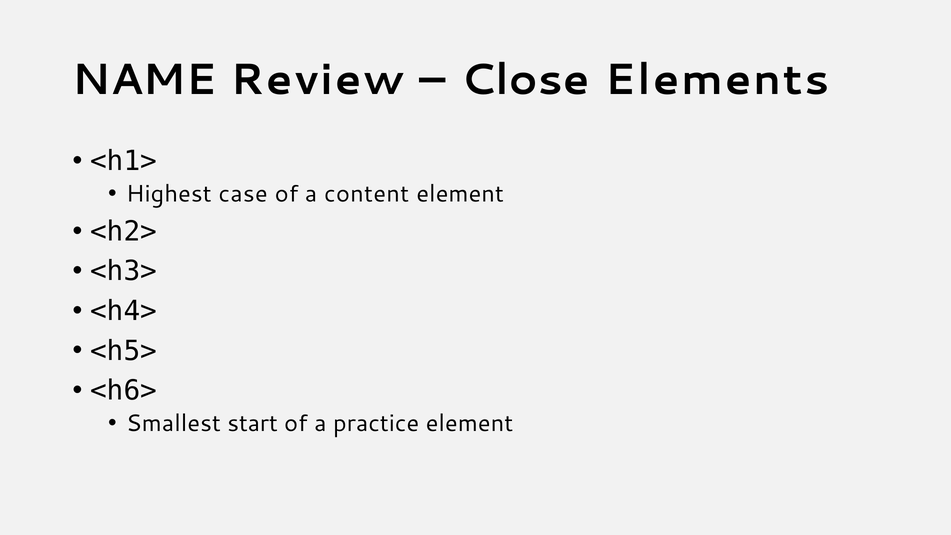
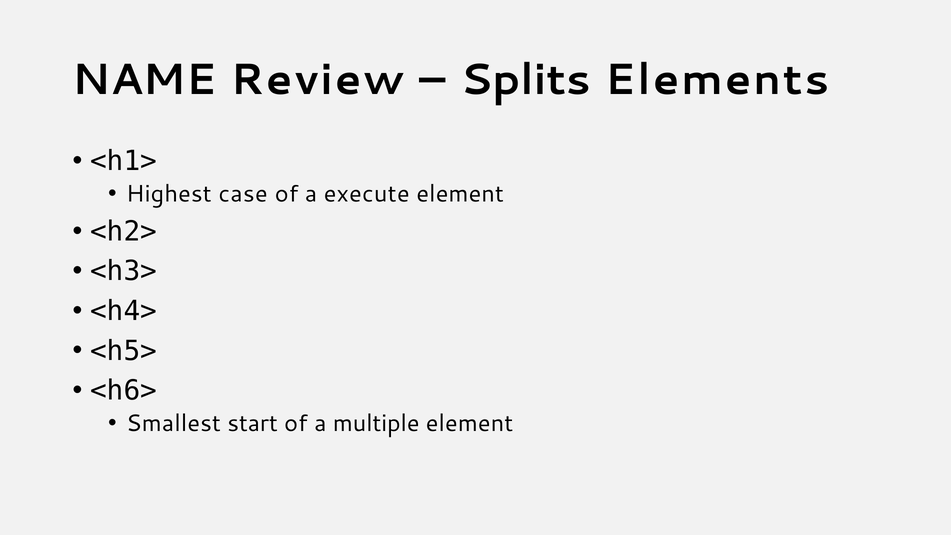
Close: Close -> Splits
content: content -> execute
practice: practice -> multiple
